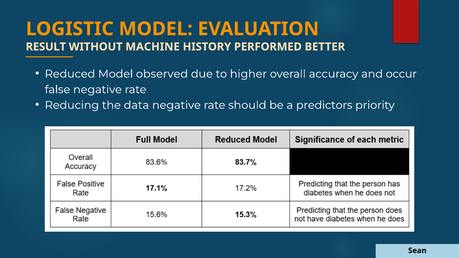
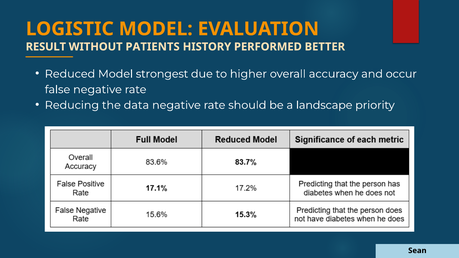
MACHINE: MACHINE -> PATIENTS
observed: observed -> strongest
predictors: predictors -> landscape
